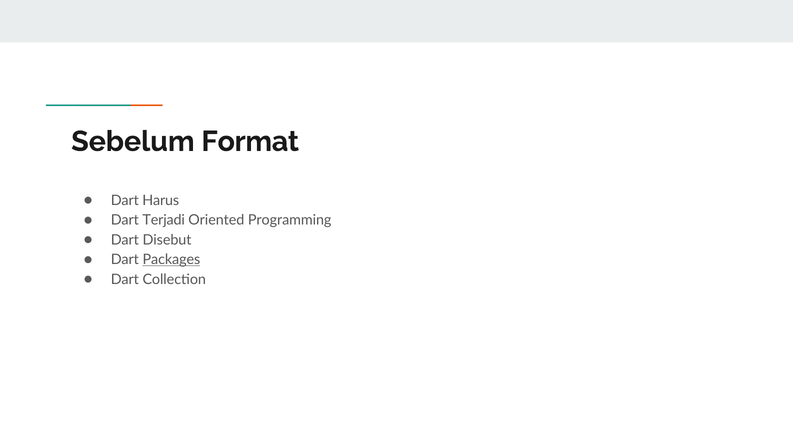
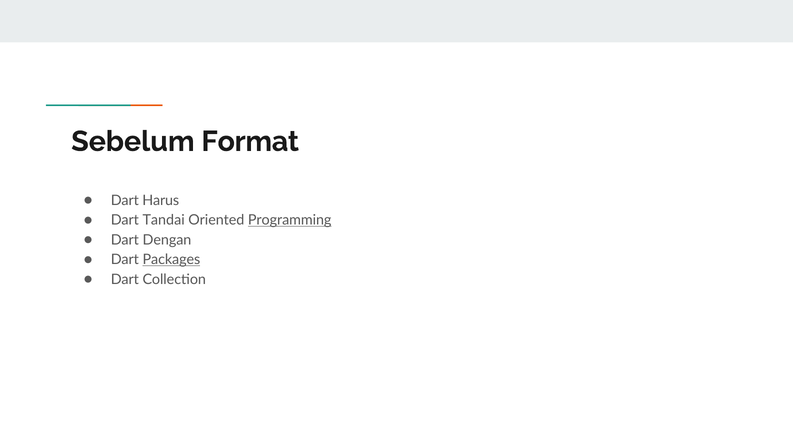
Terjadi: Terjadi -> Tandai
Programming underline: none -> present
Disebut: Disebut -> Dengan
